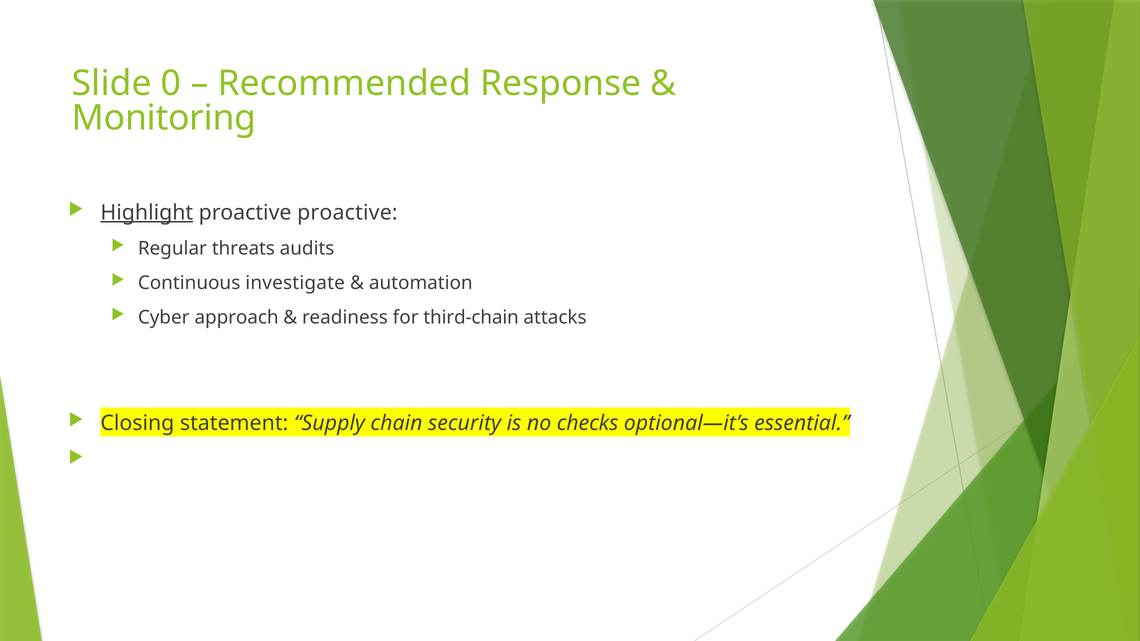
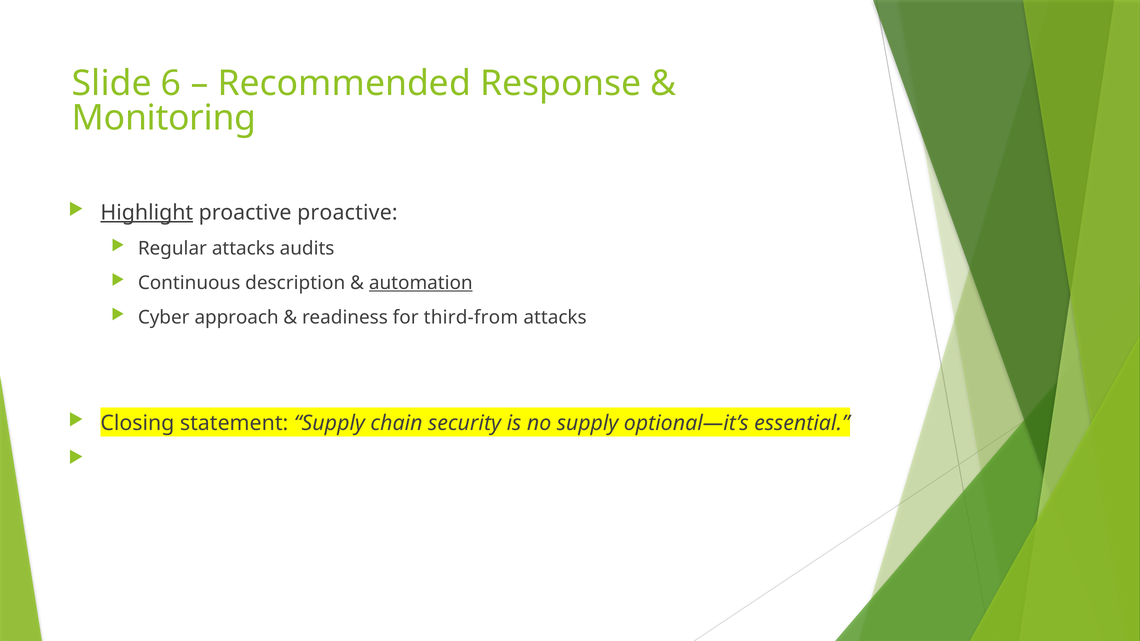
0: 0 -> 6
Regular threats: threats -> attacks
investigate: investigate -> description
automation underline: none -> present
third-chain: third-chain -> third-from
no checks: checks -> supply
